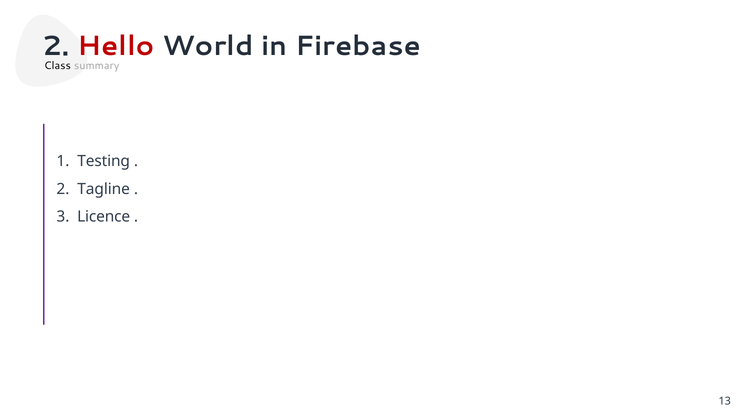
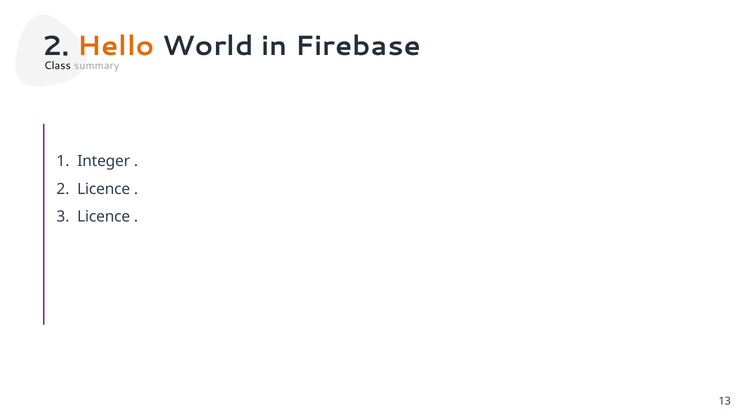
Hello colour: red -> orange
Testing: Testing -> Integer
2 Tagline: Tagline -> Licence
